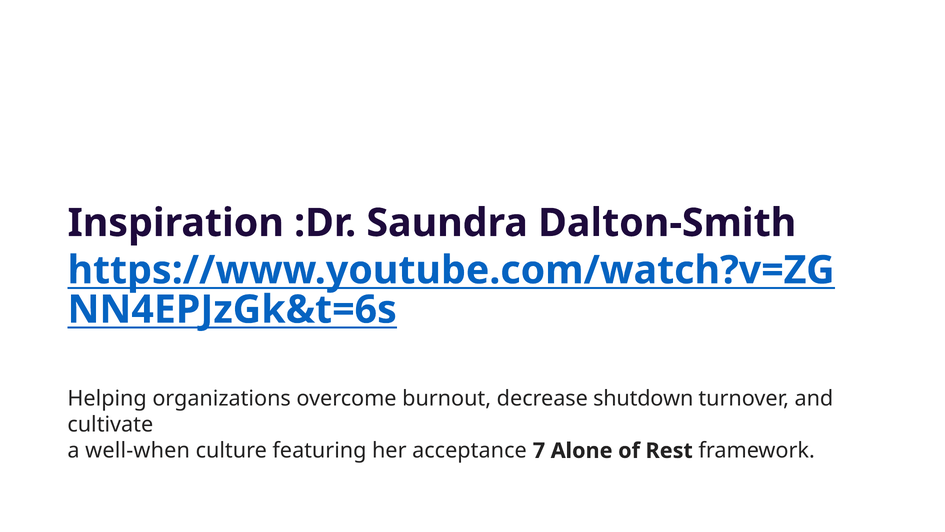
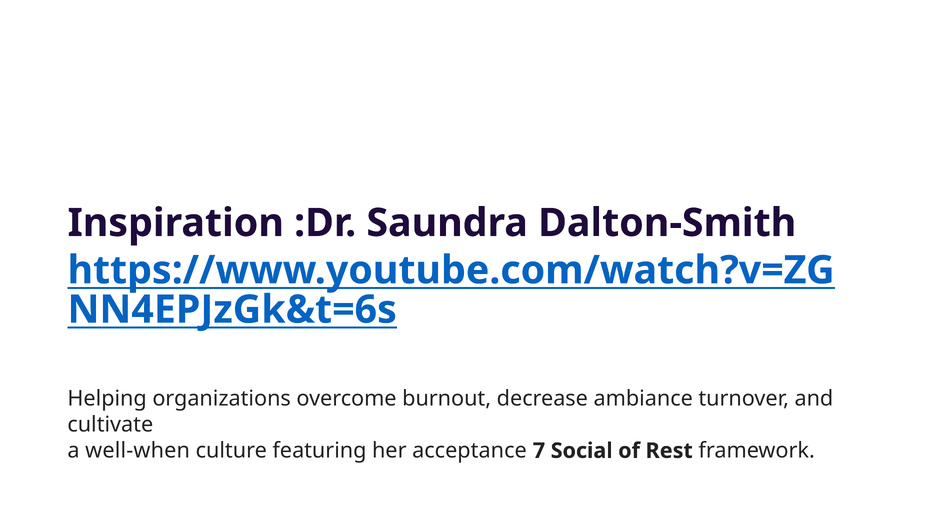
shutdown: shutdown -> ambiance
Alone: Alone -> Social
